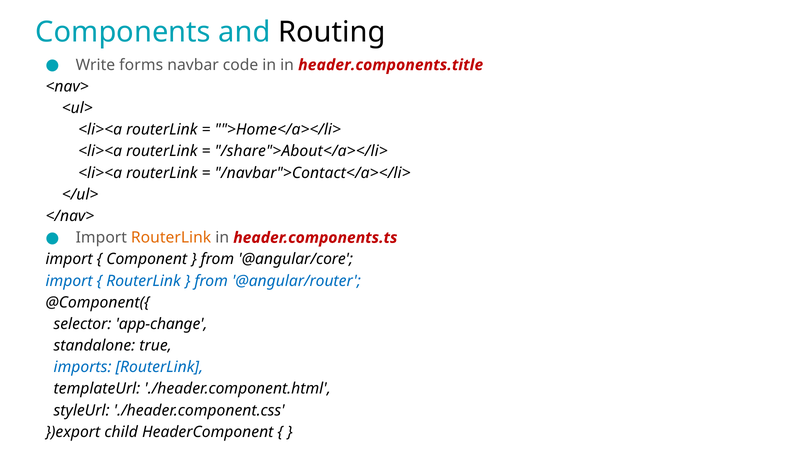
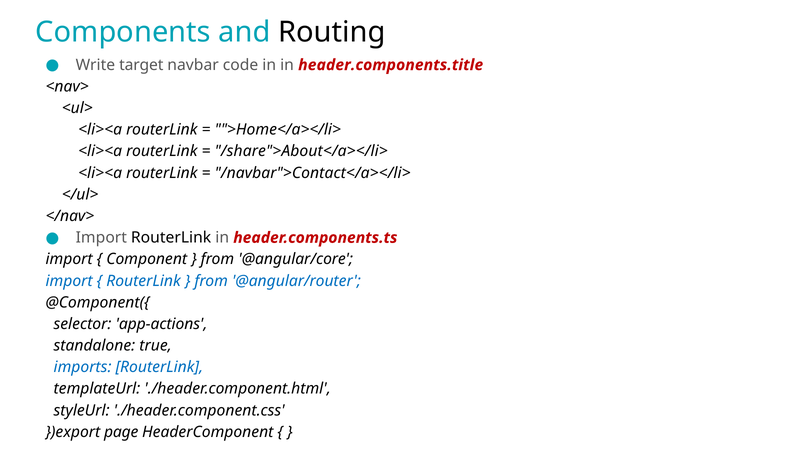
forms: forms -> target
RouterLink at (171, 238) colour: orange -> black
app-change: app-change -> app-actions
child: child -> page
